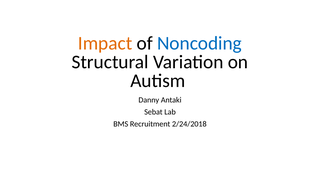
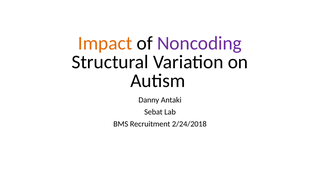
Noncoding colour: blue -> purple
